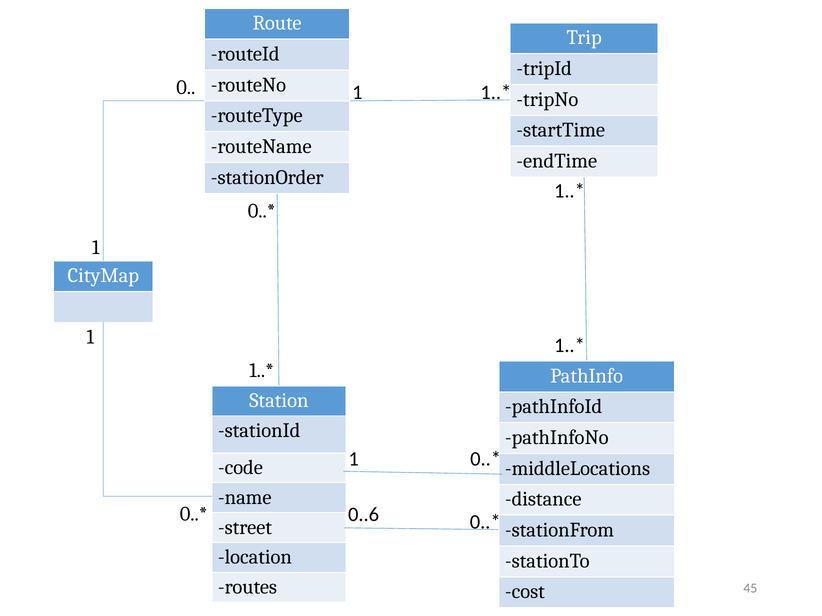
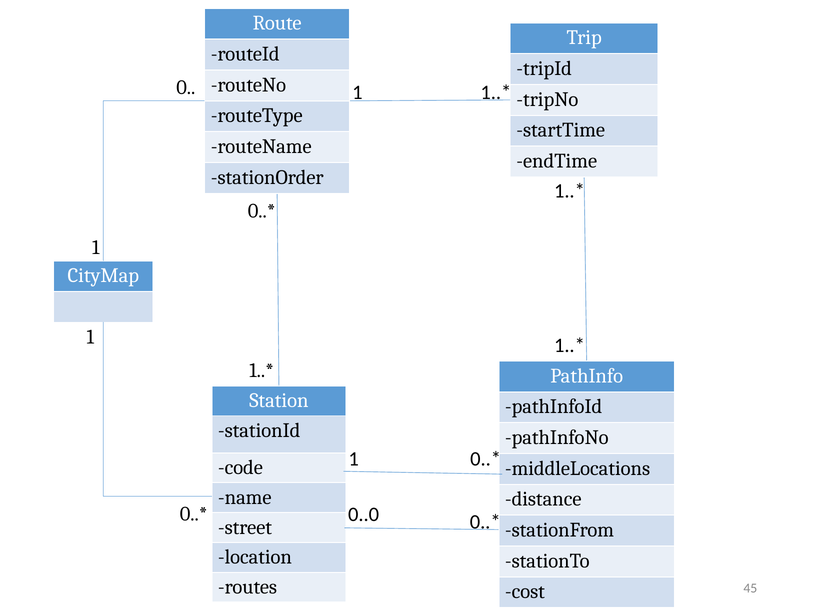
0..6: 0..6 -> 0..0
